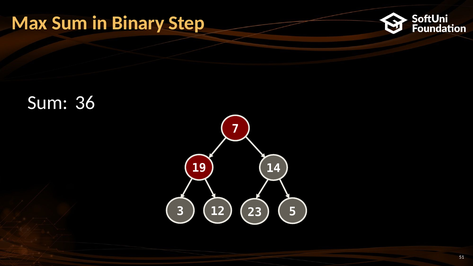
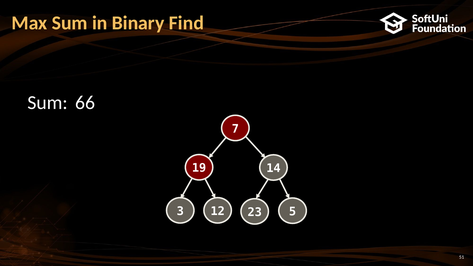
Step: Step -> Find
36: 36 -> 66
